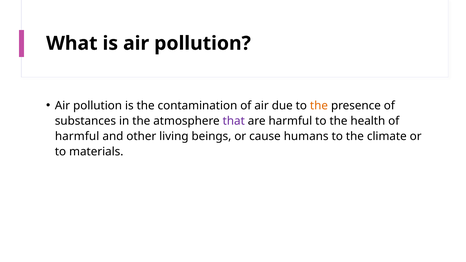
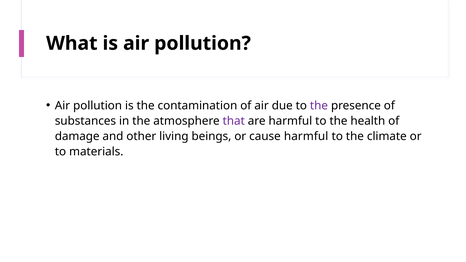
the at (319, 106) colour: orange -> purple
harmful at (77, 136): harmful -> damage
cause humans: humans -> harmful
